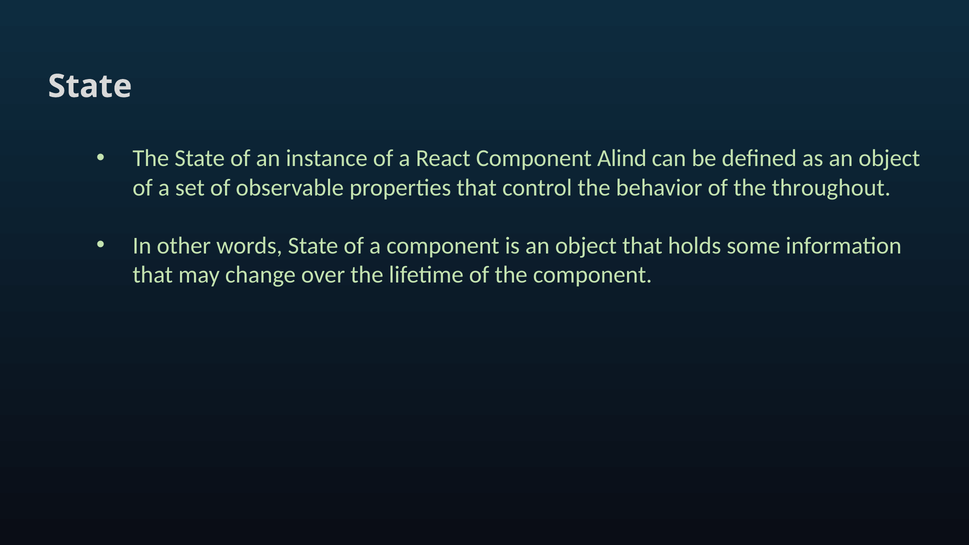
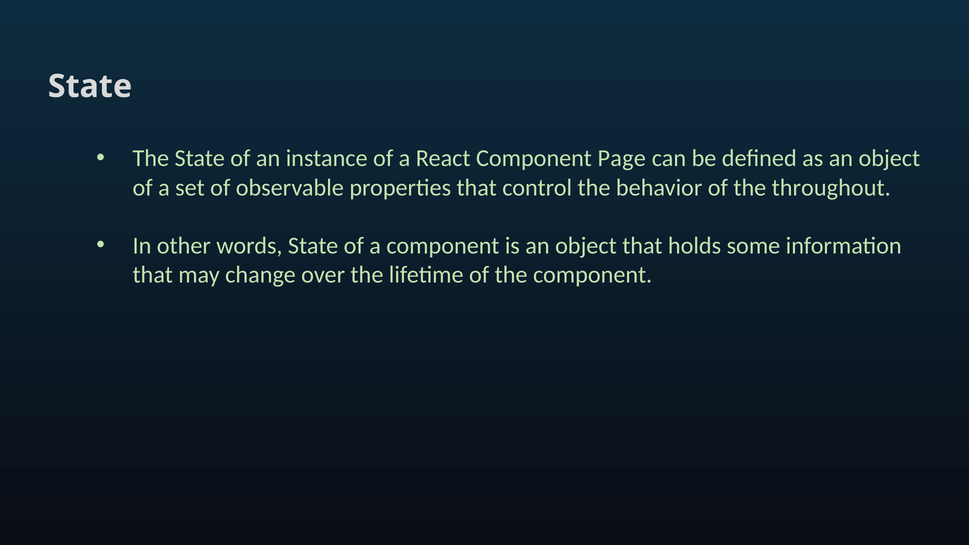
Alind: Alind -> Page
